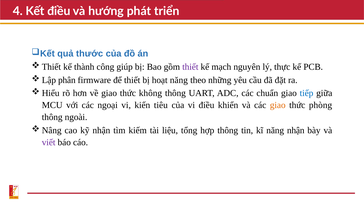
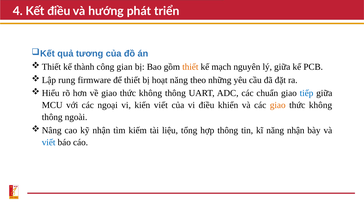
thước: thước -> tương
giúp: giúp -> gian
thiết at (190, 67) colour: purple -> orange
lý thực: thực -> giữa
phân: phân -> rung
kiến tiêu: tiêu -> viết
phòng at (321, 105): phòng -> không
viết at (49, 142) colour: purple -> blue
